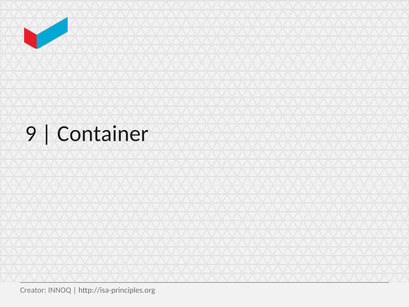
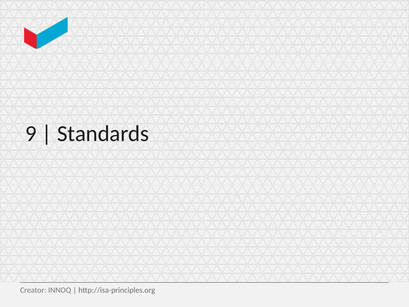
Container: Container -> Standards
